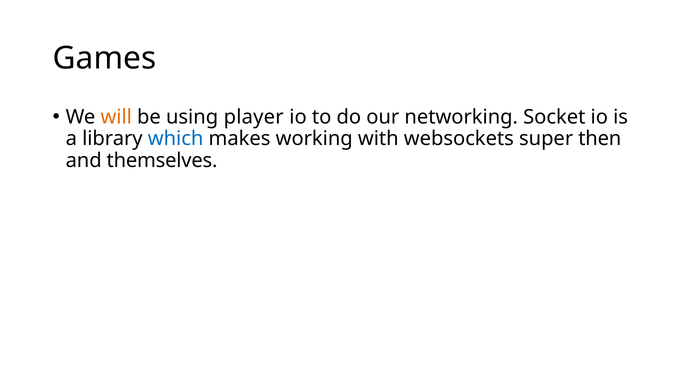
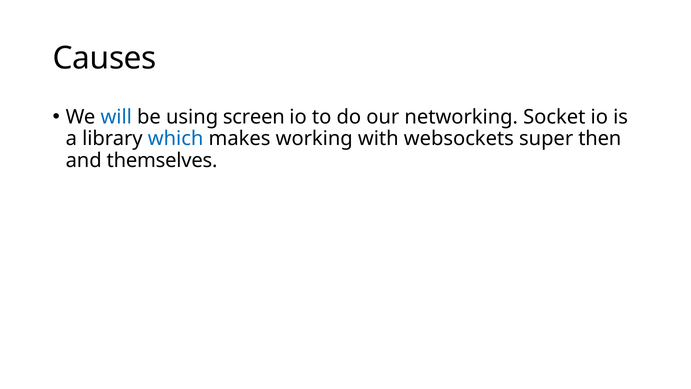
Games: Games -> Causes
will colour: orange -> blue
player: player -> screen
